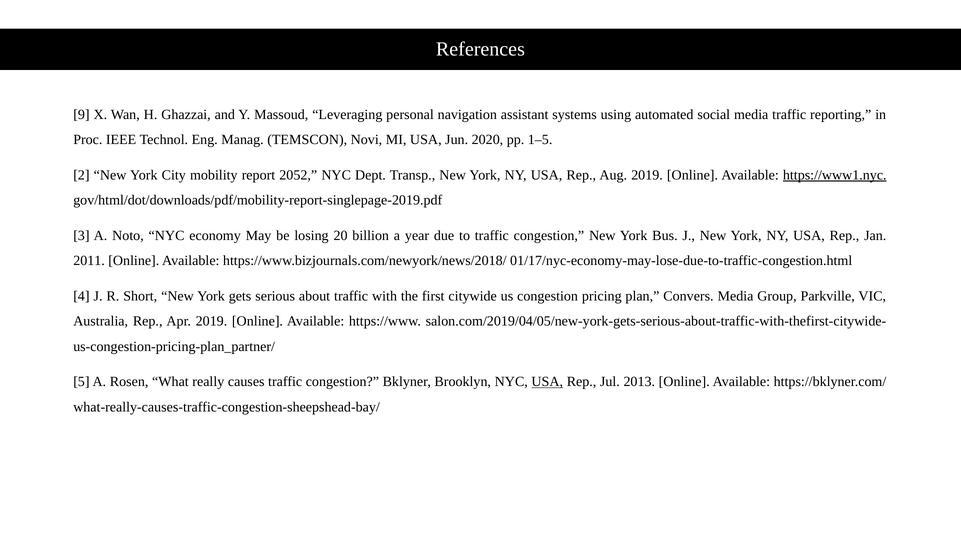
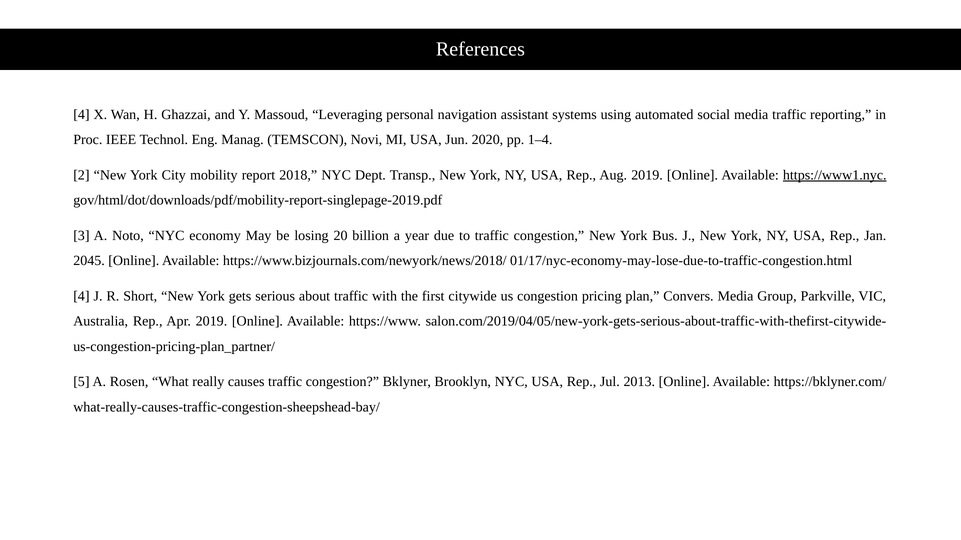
9 at (81, 115): 9 -> 4
1–5: 1–5 -> 1–4
2052: 2052 -> 2018
2011: 2011 -> 2045
USA at (547, 382) underline: present -> none
